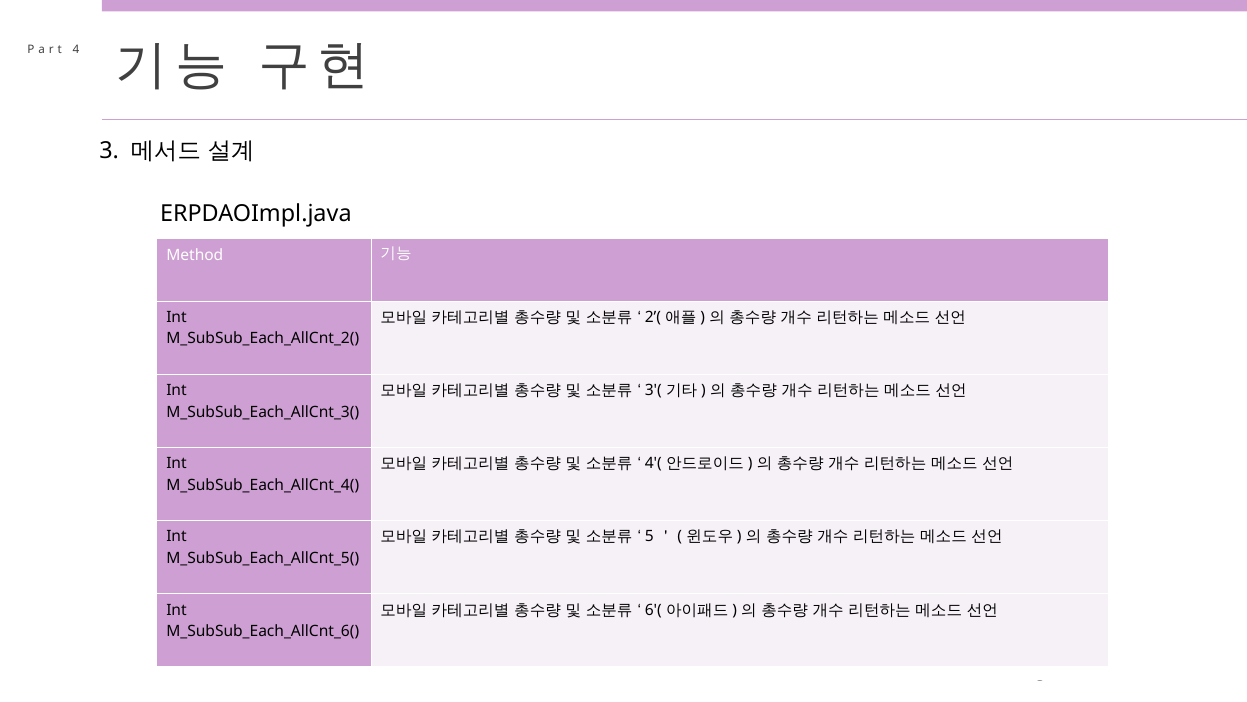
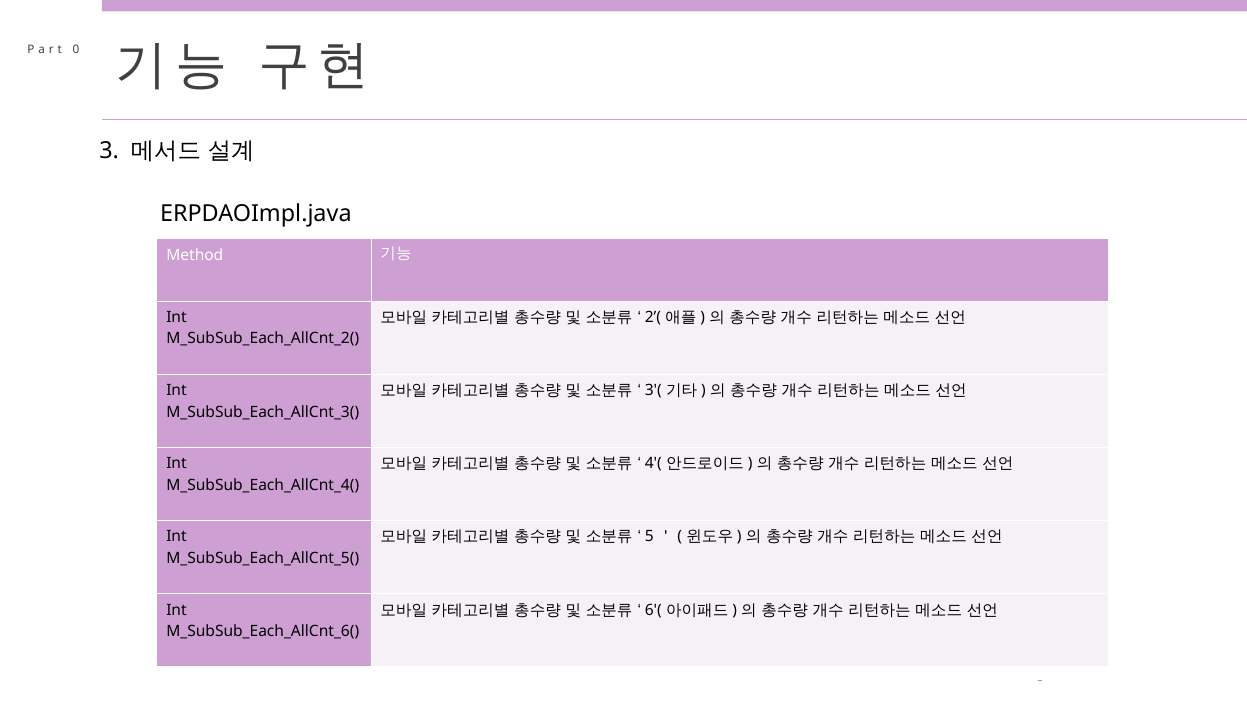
4: 4 -> 0
